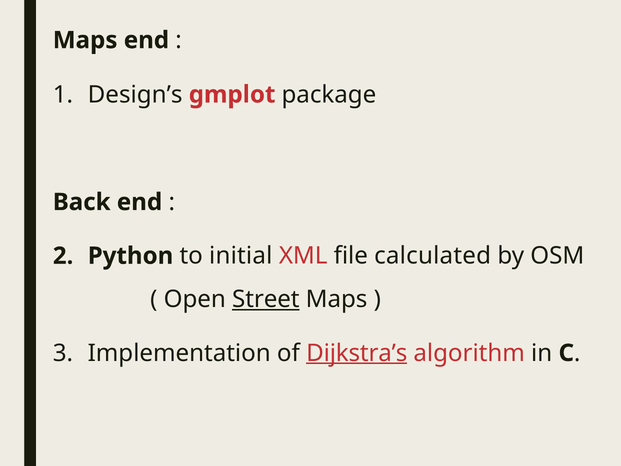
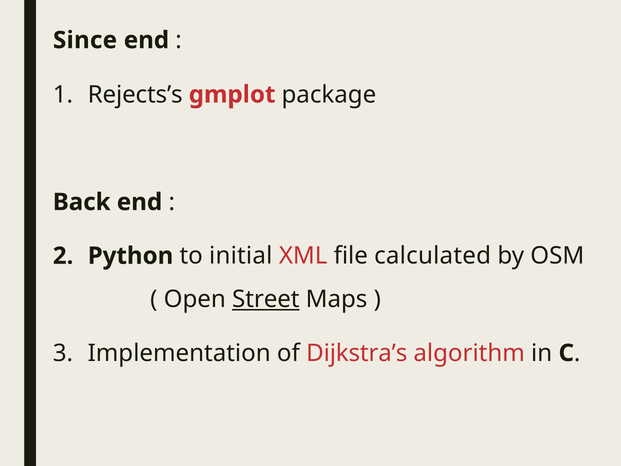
Maps at (85, 40): Maps -> Since
Design’s: Design’s -> Rejects’s
Dijkstra’s underline: present -> none
